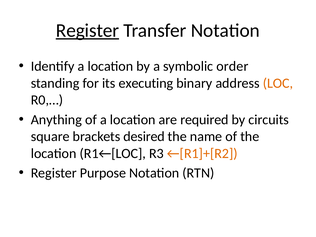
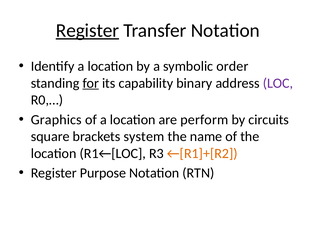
for underline: none -> present
executing: executing -> capability
LOC colour: orange -> purple
Anything: Anything -> Graphics
required: required -> perform
desired: desired -> system
